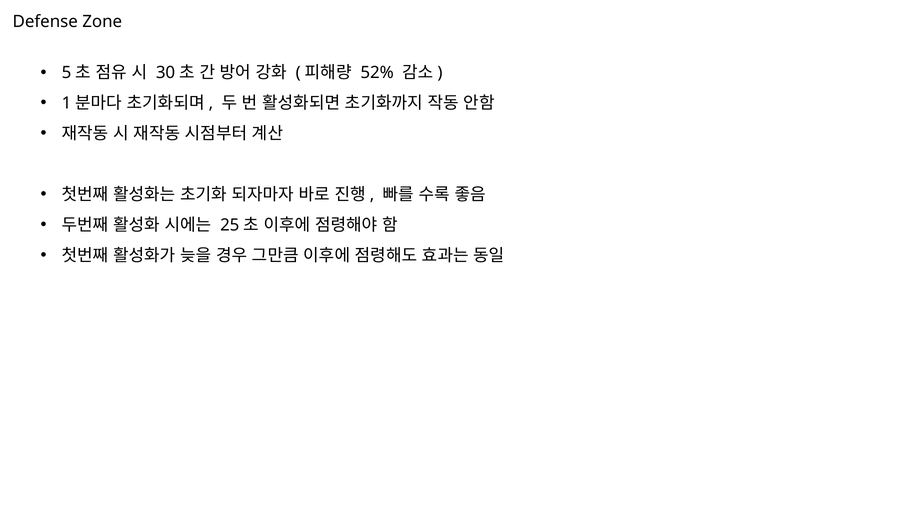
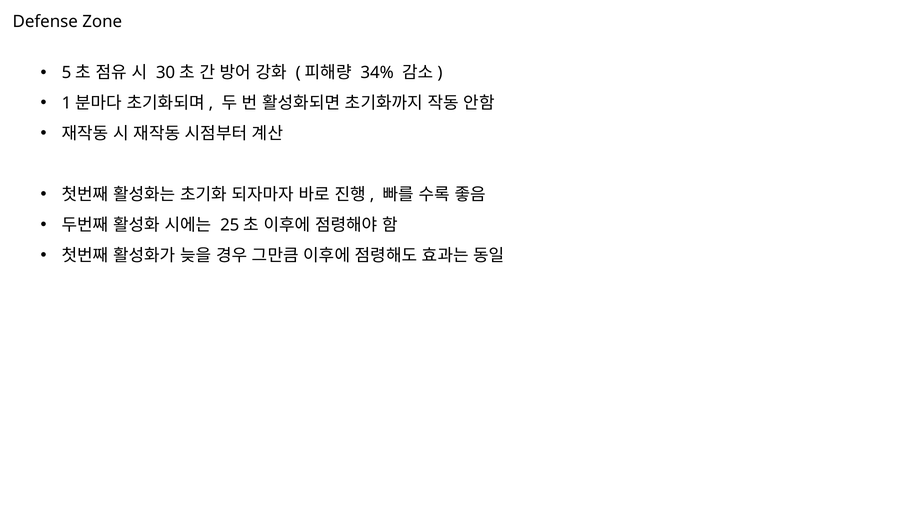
52%: 52% -> 34%
